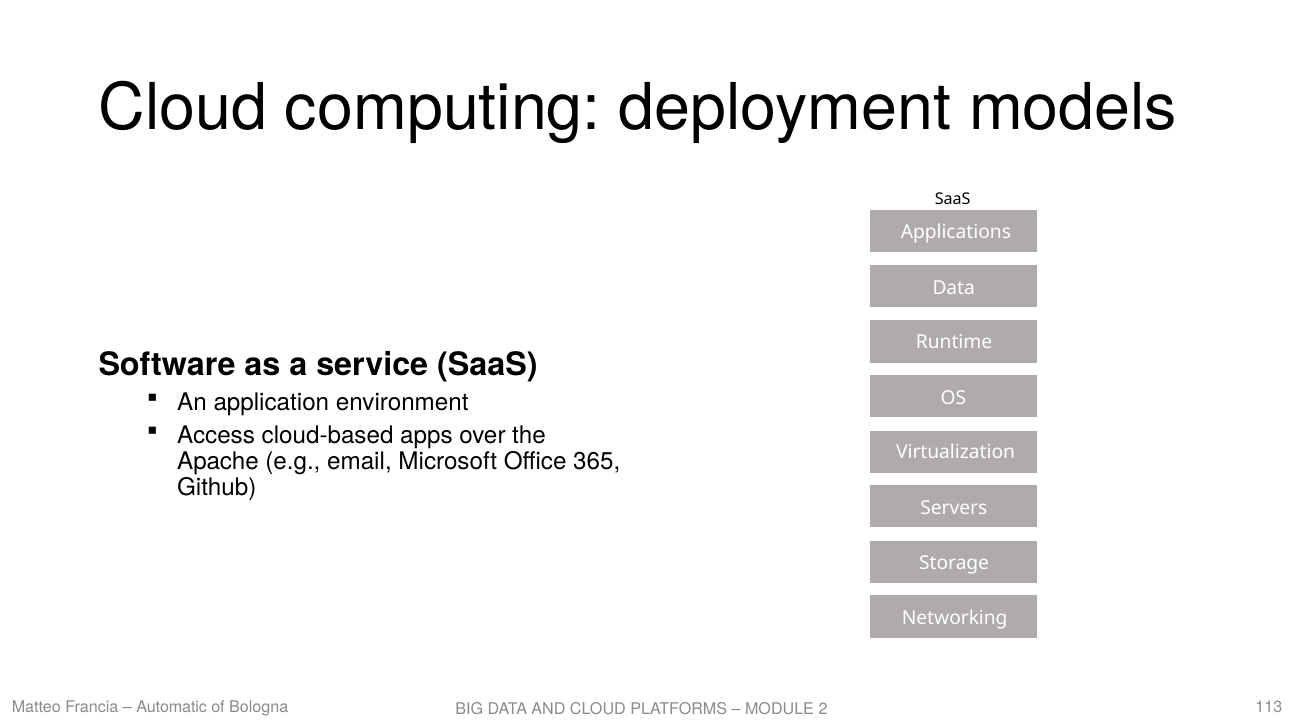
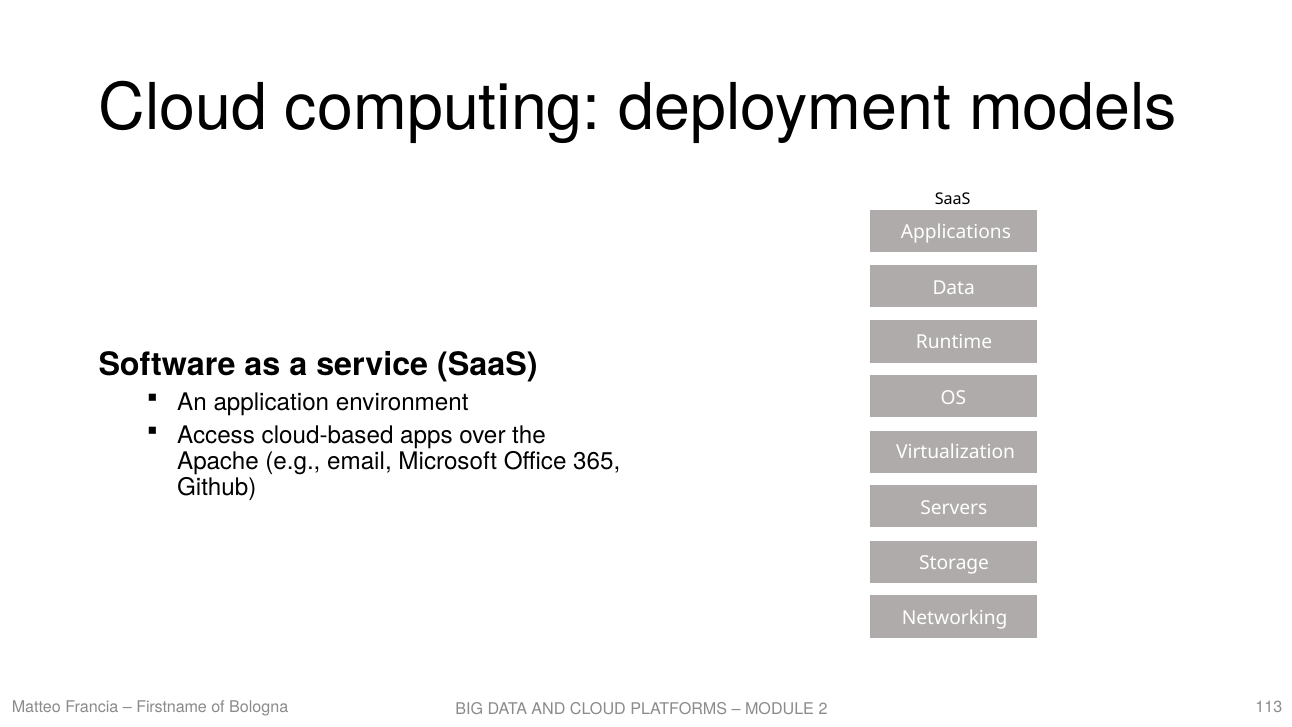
Automatic: Automatic -> Firstname
